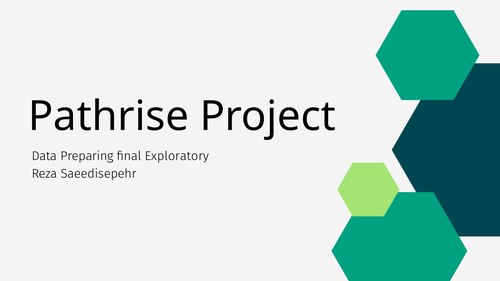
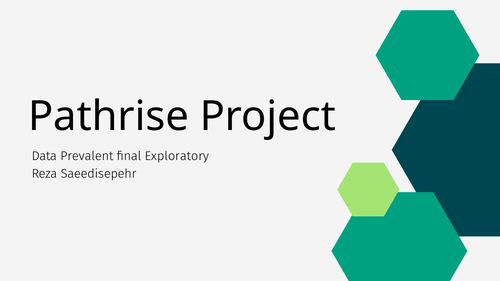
Preparing: Preparing -> Prevalent
